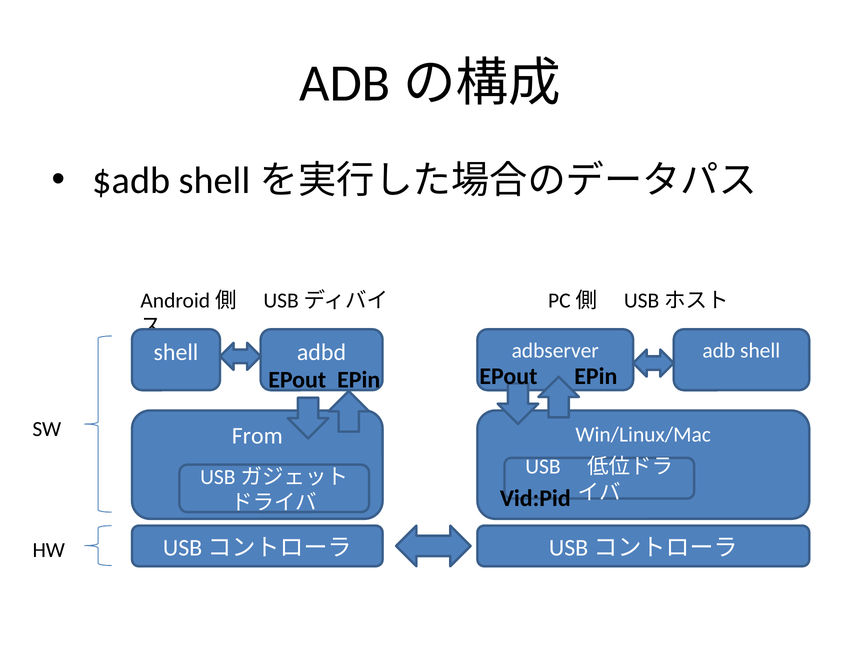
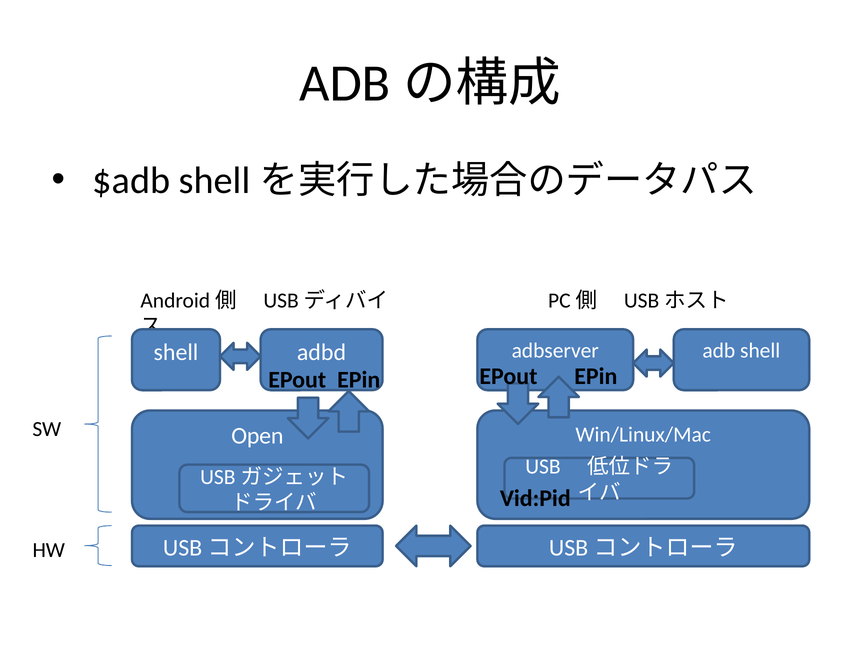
From: From -> Open
